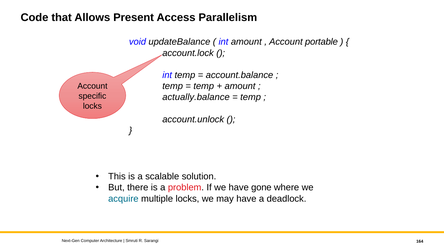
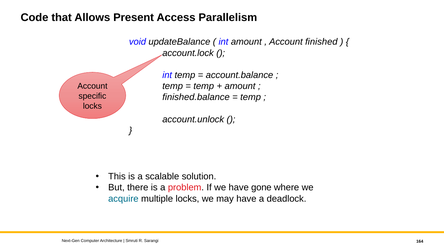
portable: portable -> finished
actually.balance: actually.balance -> finished.balance
